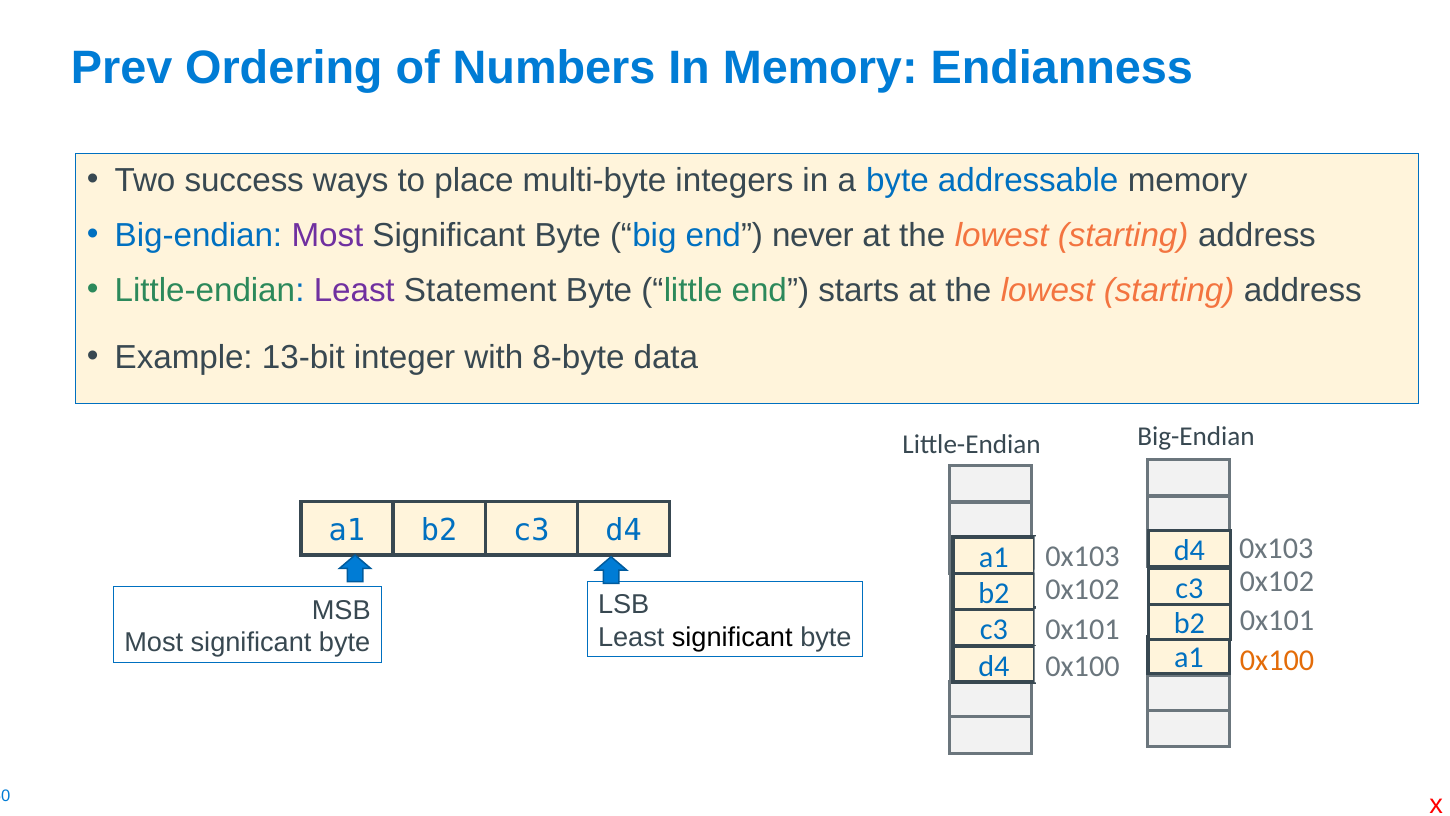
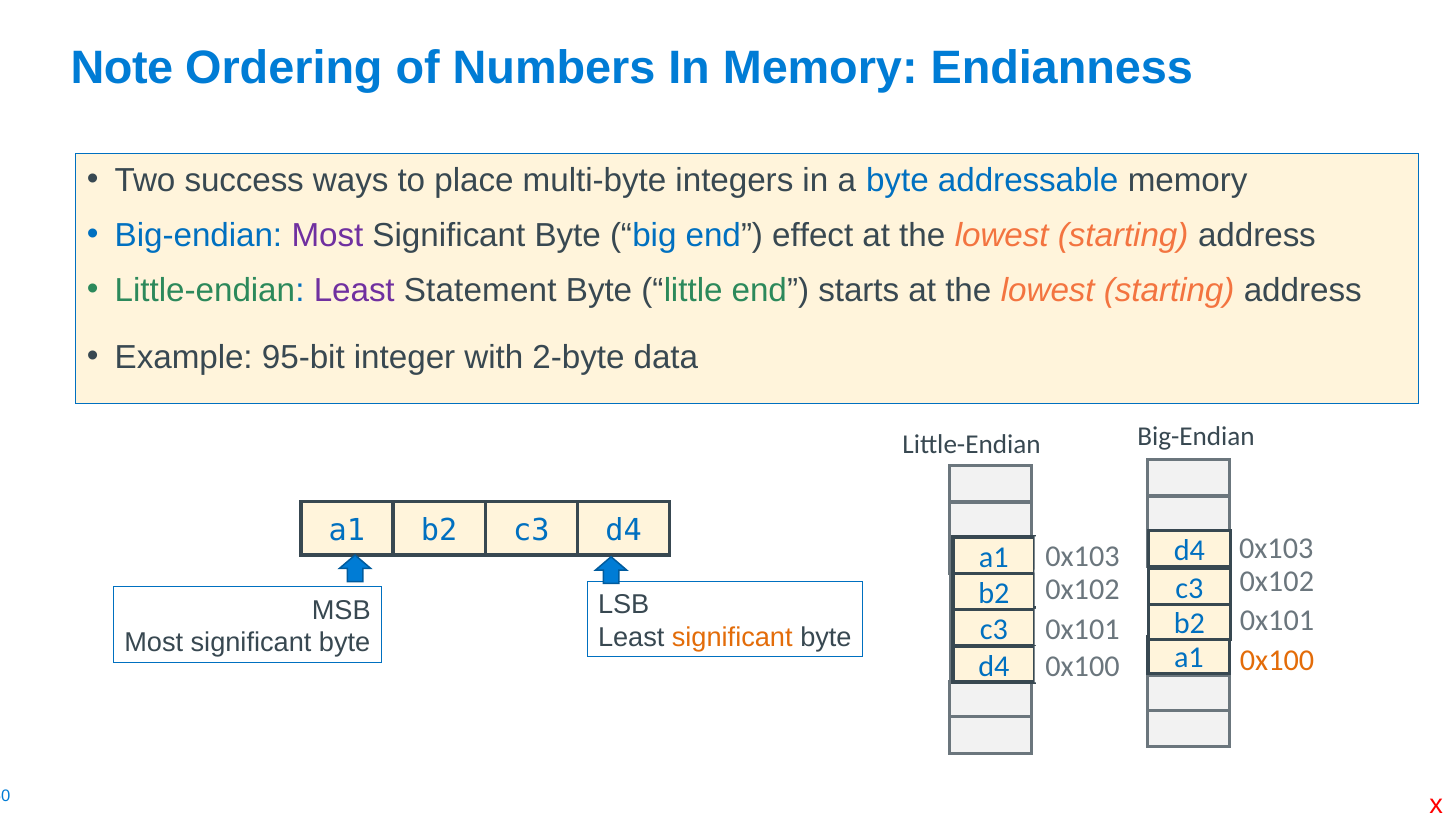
Prev: Prev -> Note
never: never -> effect
13-bit: 13-bit -> 95-bit
8-byte: 8-byte -> 2-byte
significant at (732, 637) colour: black -> orange
